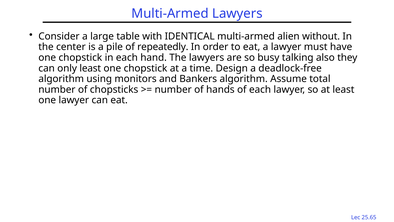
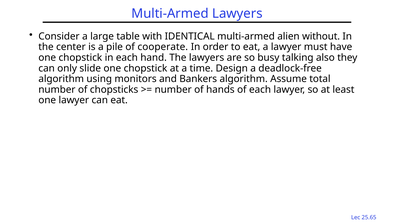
repeatedly: repeatedly -> cooperate
only least: least -> slide
